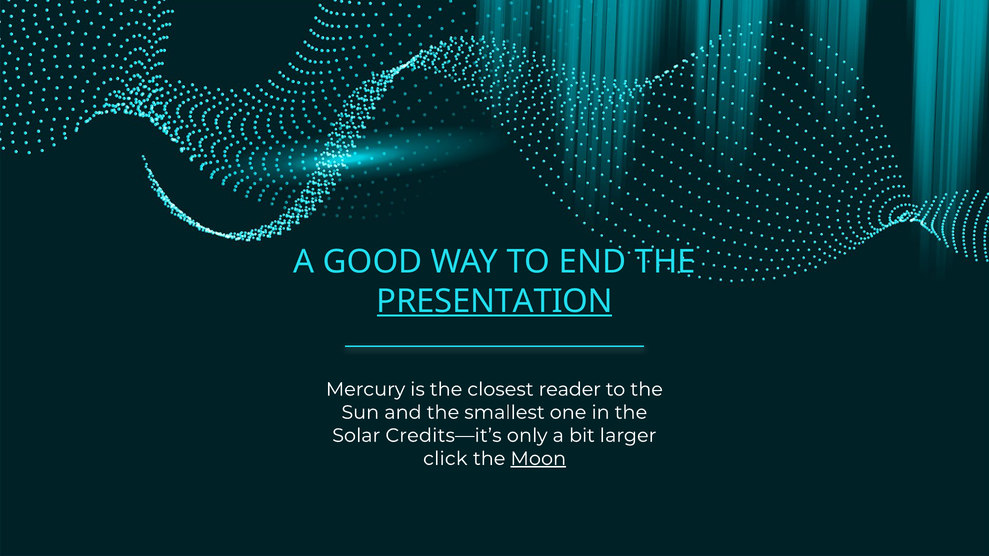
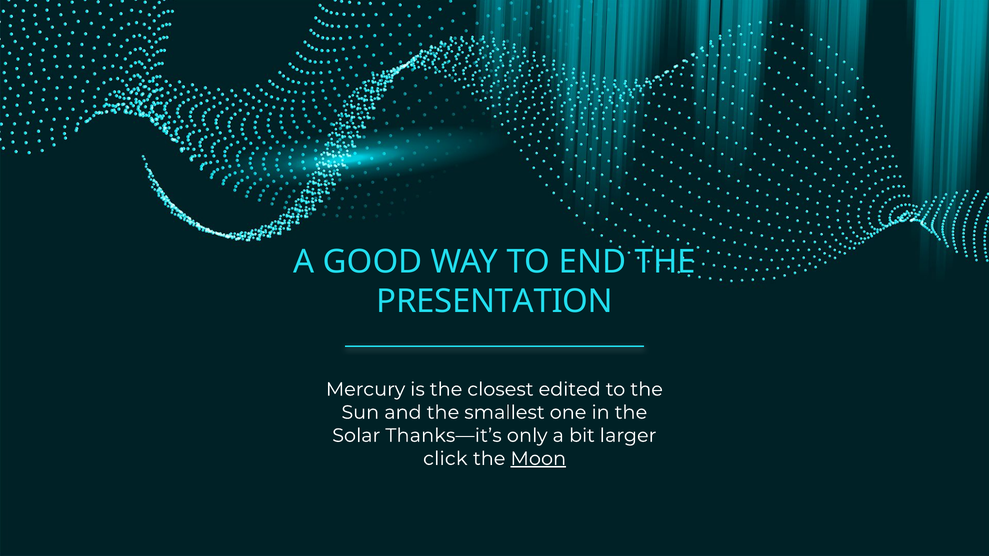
PRESENTATION underline: present -> none
reader: reader -> edited
Credits—it’s: Credits—it’s -> Thanks—it’s
